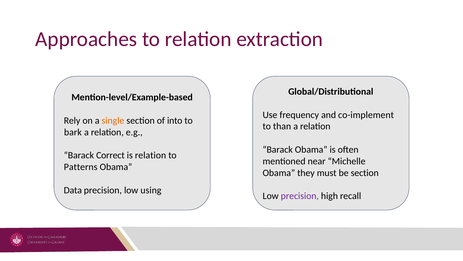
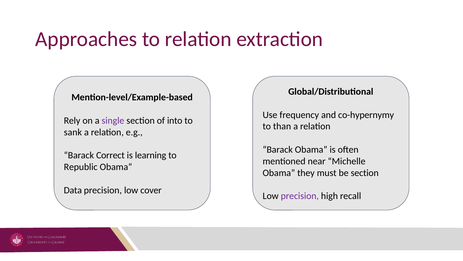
co-implement: co-implement -> co-hypernymy
single colour: orange -> purple
bark: bark -> sank
is relation: relation -> learning
Patterns: Patterns -> Republic
using: using -> cover
